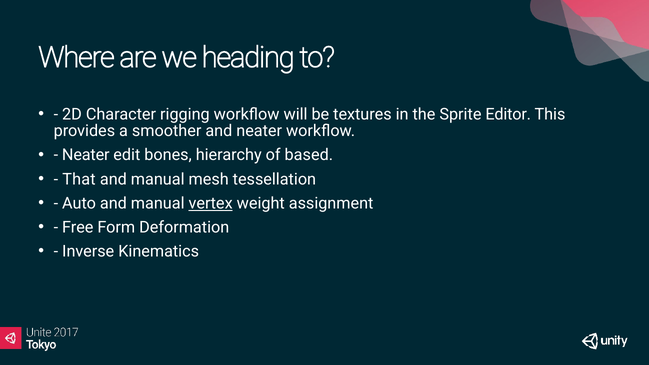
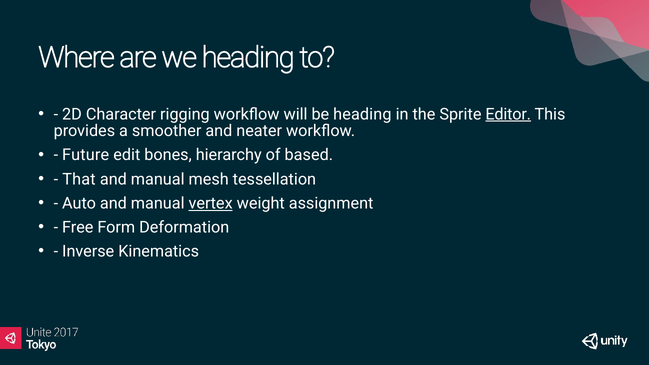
be textures: textures -> heading
Editor underline: none -> present
Neater at (86, 155): Neater -> Future
